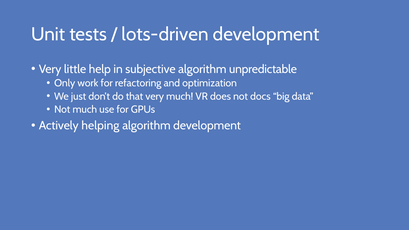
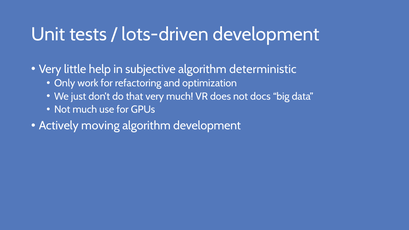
unpredictable: unpredictable -> deterministic
helping: helping -> moving
